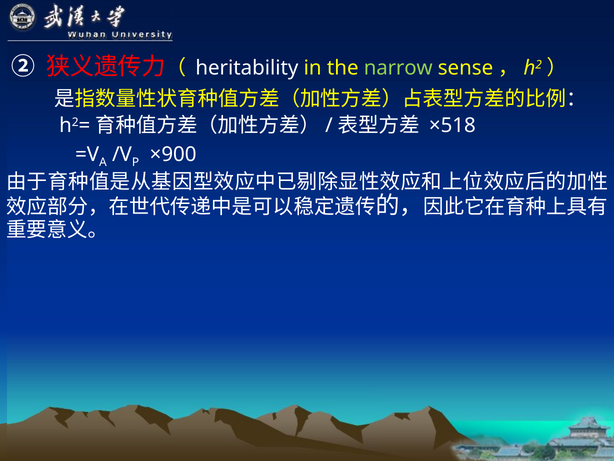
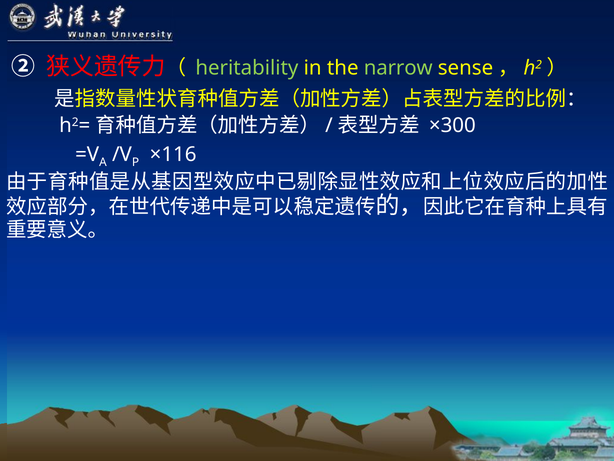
heritability colour: white -> light green
×518: ×518 -> ×300
×900: ×900 -> ×116
